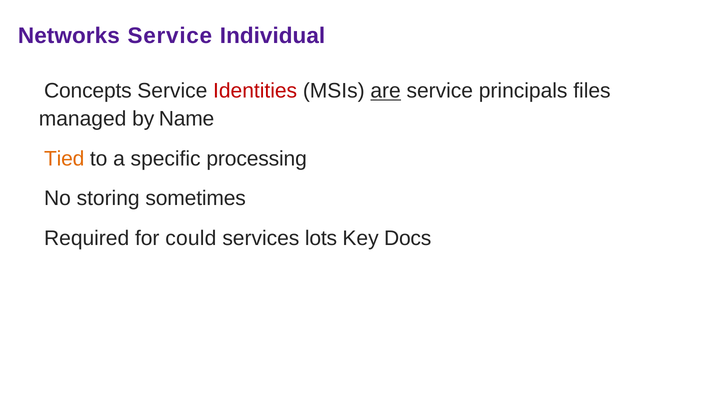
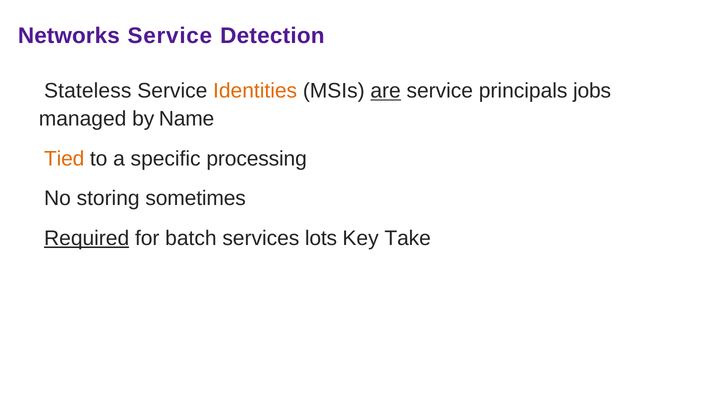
Individual: Individual -> Detection
Concepts: Concepts -> Stateless
Identities colour: red -> orange
files: files -> jobs
Required underline: none -> present
could: could -> batch
Docs: Docs -> Take
